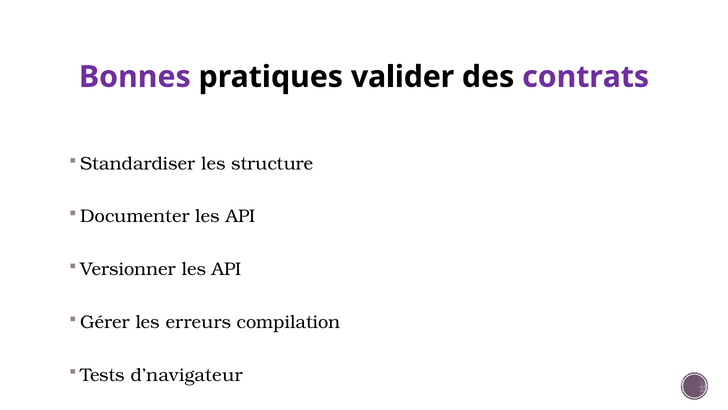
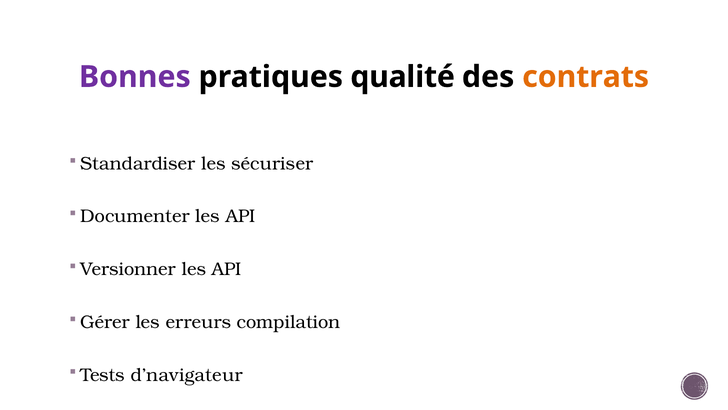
valider: valider -> qualité
contrats colour: purple -> orange
structure: structure -> sécuriser
